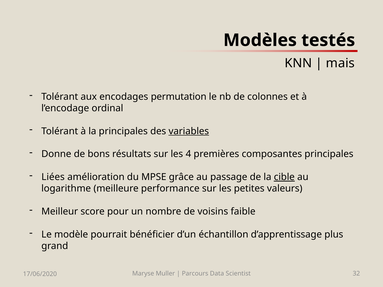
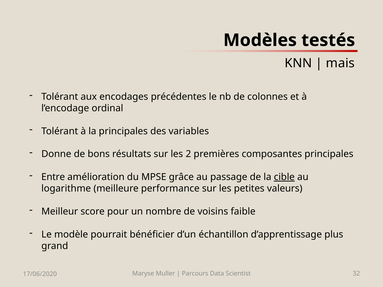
permutation: permutation -> précédentes
variables underline: present -> none
4: 4 -> 2
Liées: Liées -> Entre
